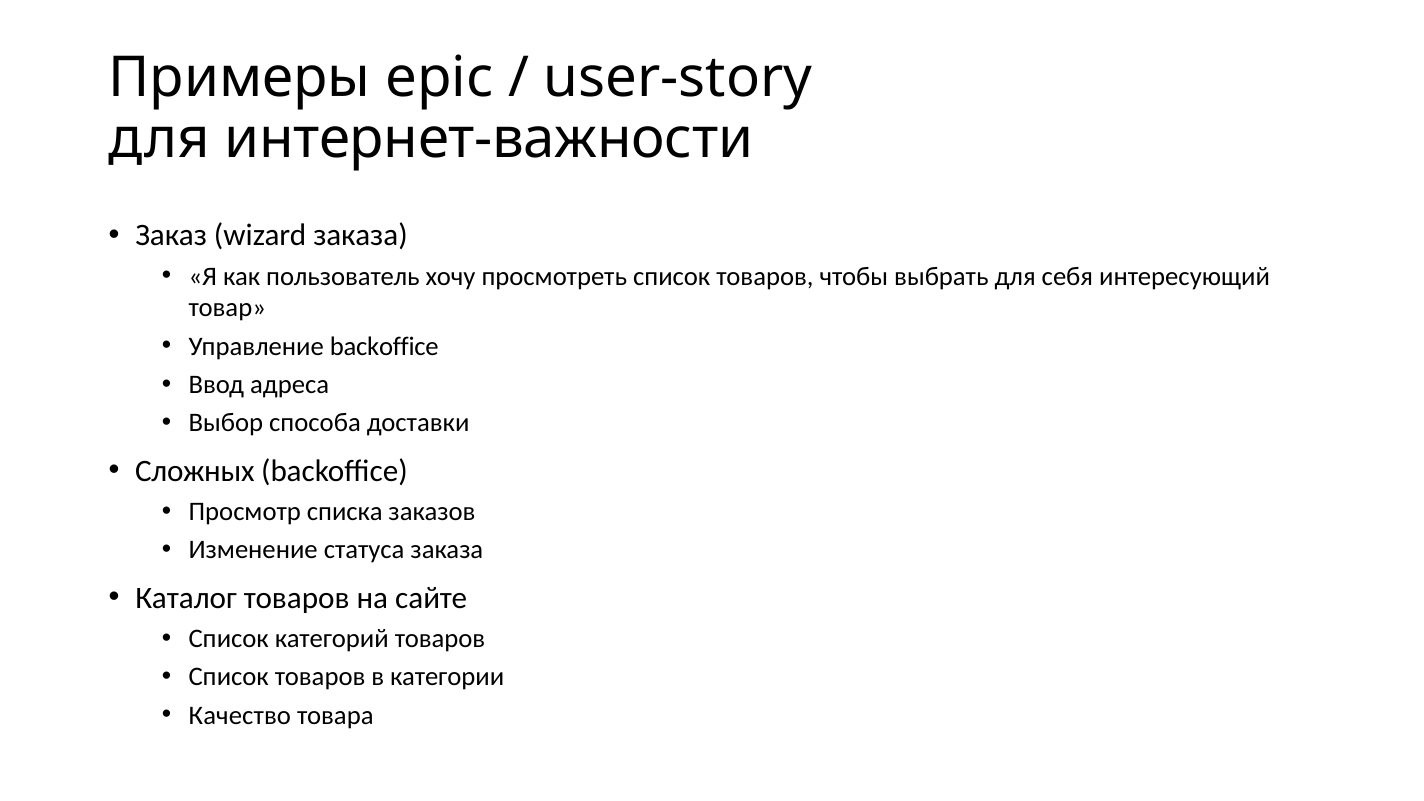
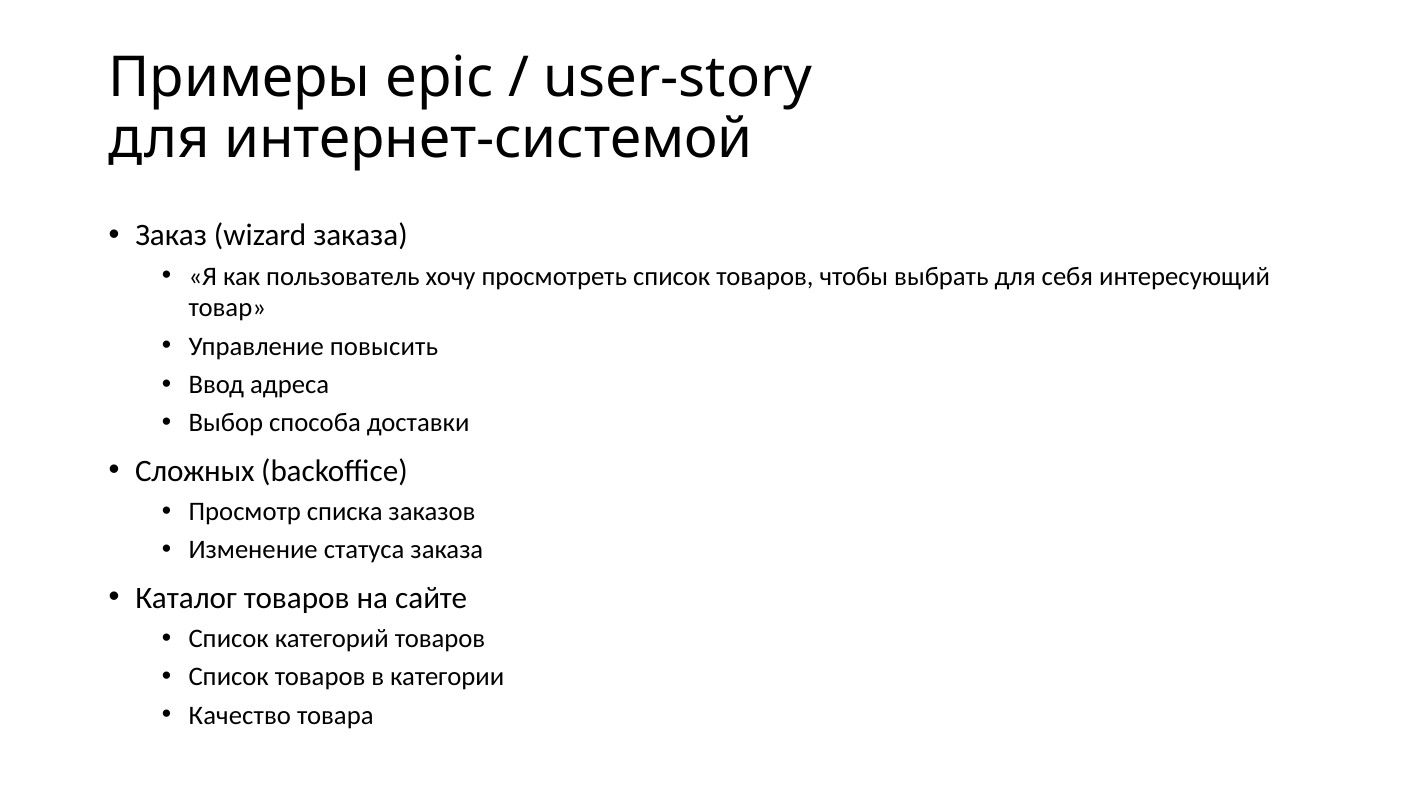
интернет-важности: интернет-важности -> интернет-системой
Управление backoffice: backoffice -> повысить
